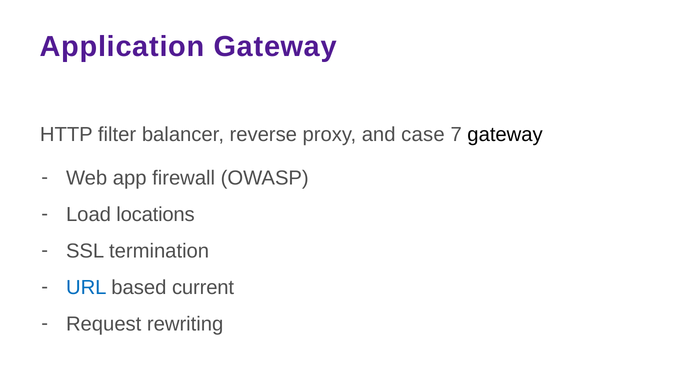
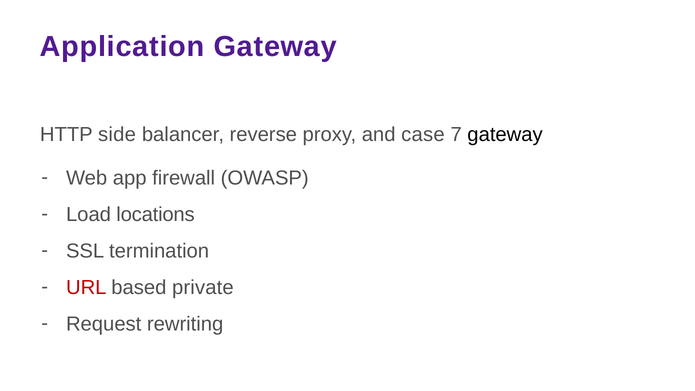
filter: filter -> side
URL colour: blue -> red
current: current -> private
